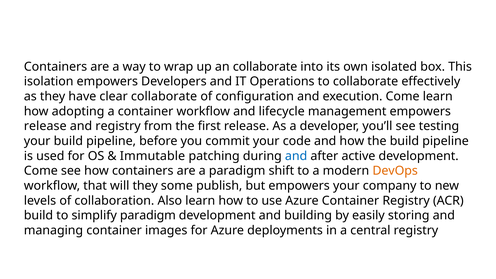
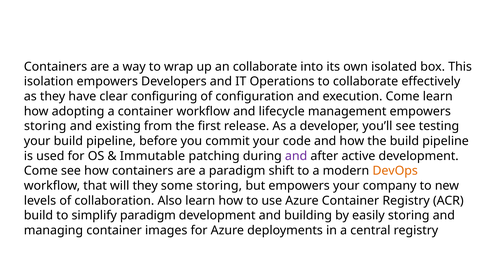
clear collaborate: collaborate -> configuring
release at (45, 126): release -> storing
and registry: registry -> existing
and at (296, 156) colour: blue -> purple
some publish: publish -> storing
